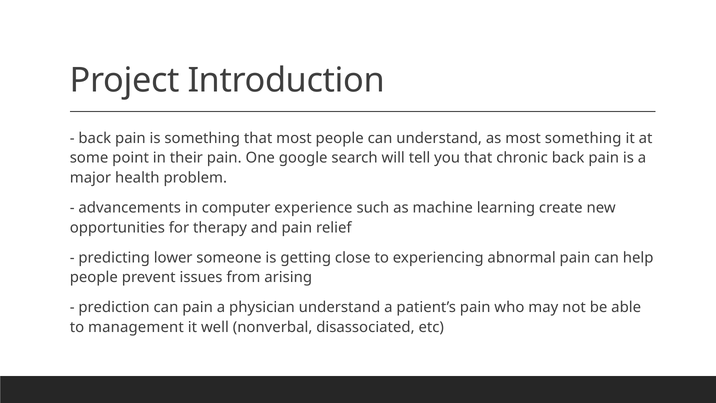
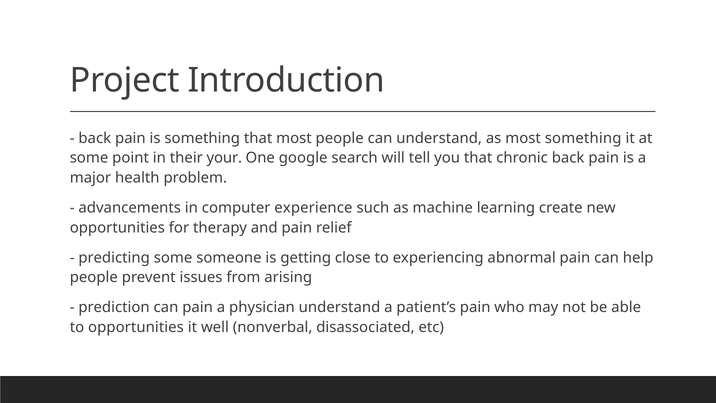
their pain: pain -> your
predicting lower: lower -> some
to management: management -> opportunities
